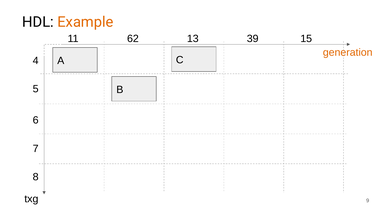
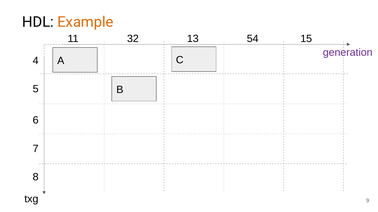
62: 62 -> 32
39: 39 -> 54
generation colour: orange -> purple
